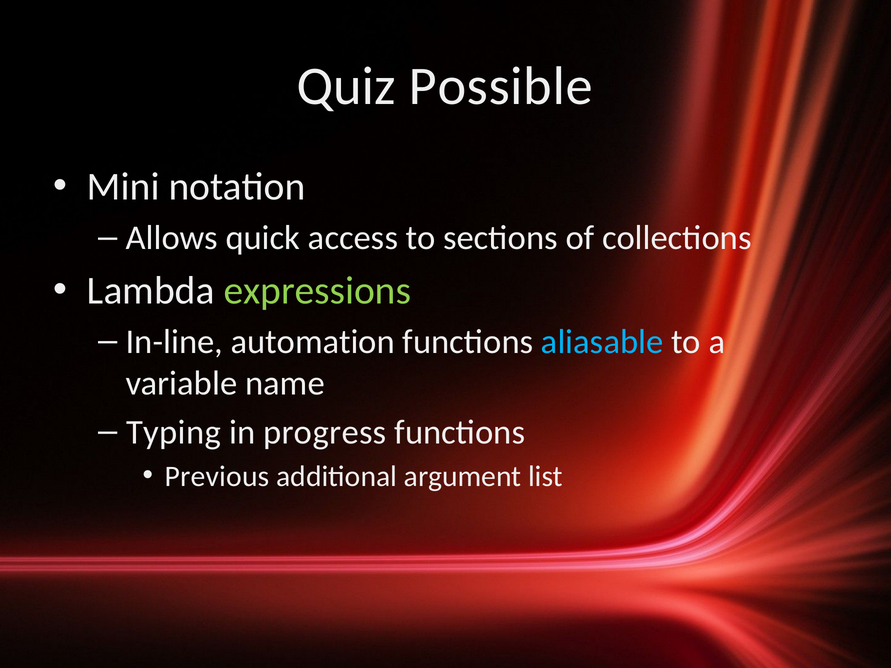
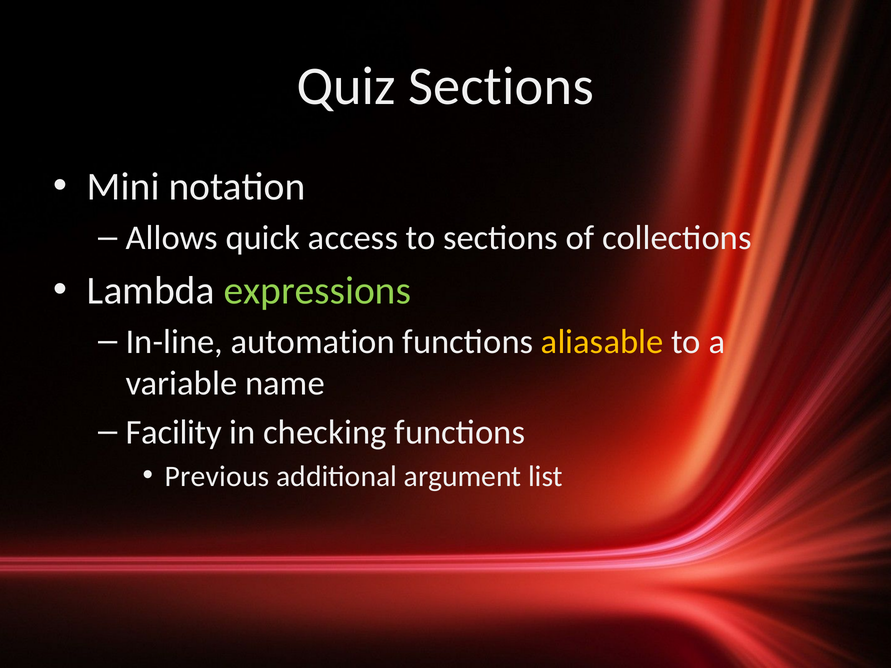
Quiz Possible: Possible -> Sections
aliasable colour: light blue -> yellow
Typing: Typing -> Facility
progress: progress -> checking
